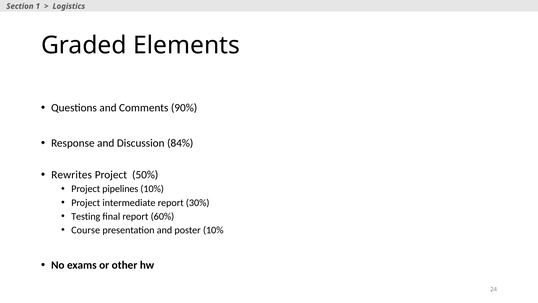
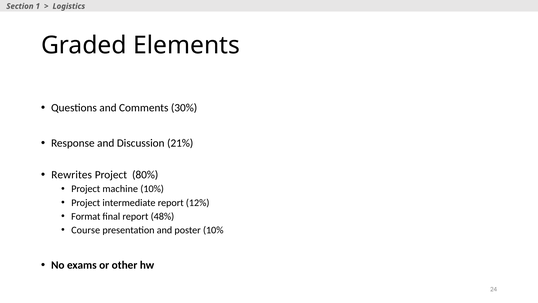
90%: 90% -> 30%
84%: 84% -> 21%
50%: 50% -> 80%
pipelines: pipelines -> machine
30%: 30% -> 12%
Testing: Testing -> Format
60%: 60% -> 48%
